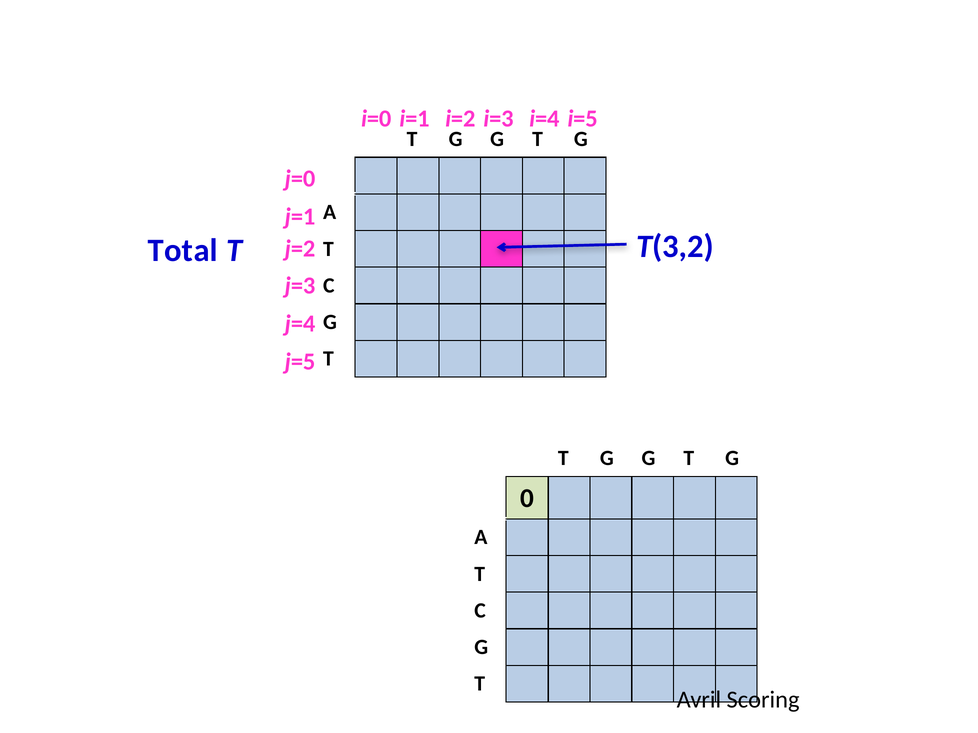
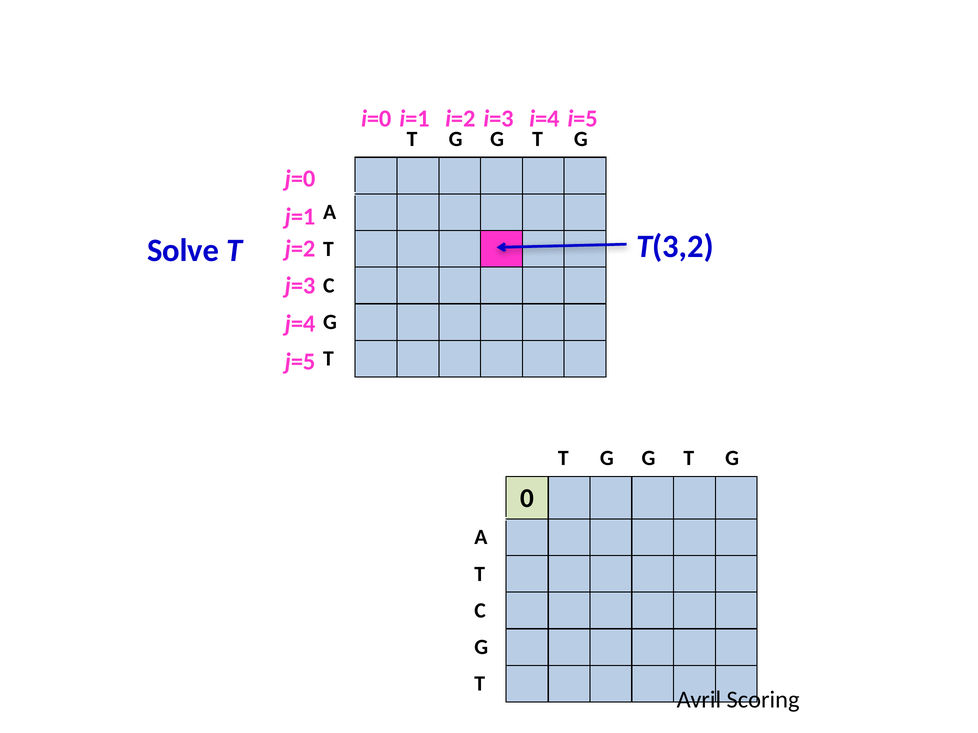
Total: Total -> Solve
